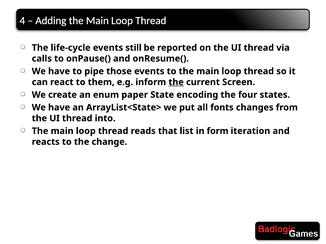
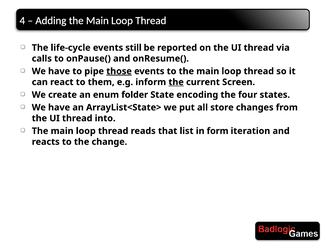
those underline: none -> present
paper: paper -> folder
fonts: fonts -> store
